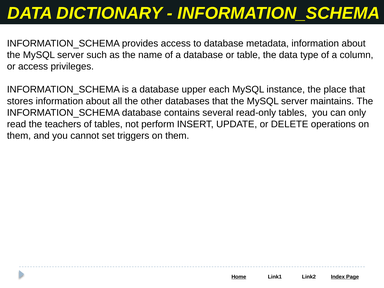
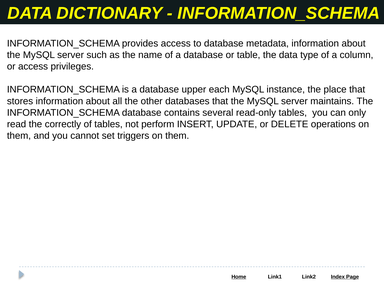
teachers: teachers -> correctly
